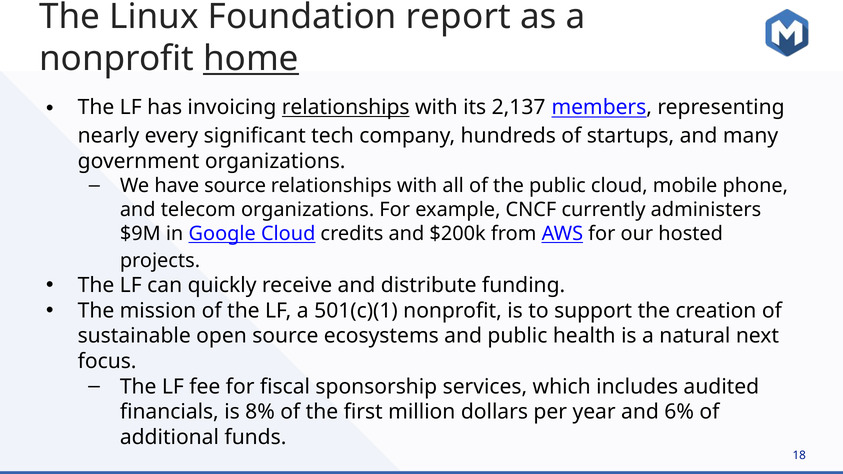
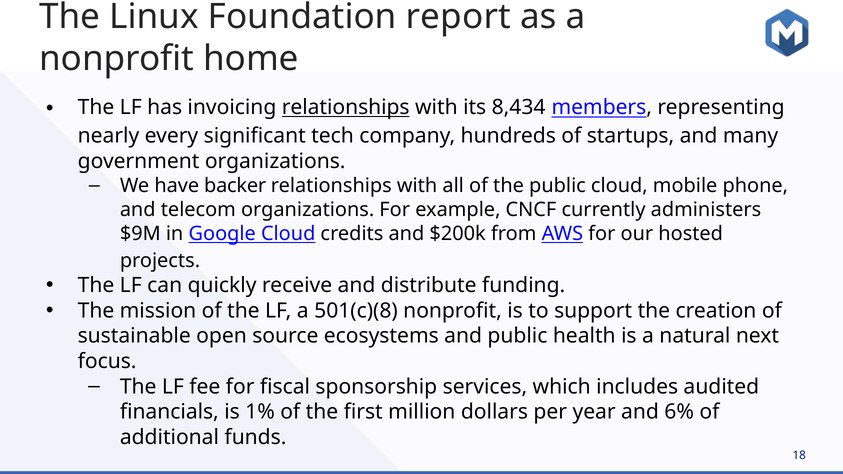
home underline: present -> none
2,137: 2,137 -> 8,434
have source: source -> backer
501(c)(1: 501(c)(1 -> 501(c)(8
8%: 8% -> 1%
